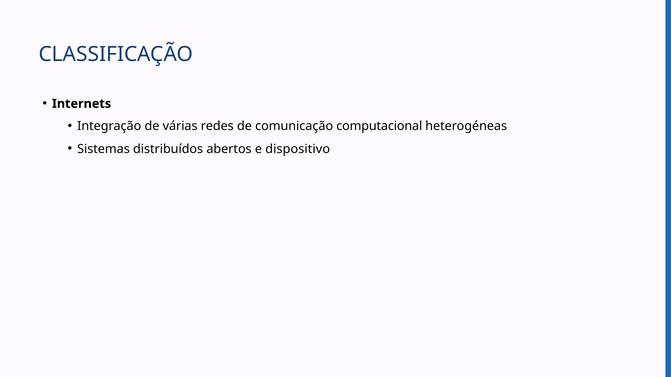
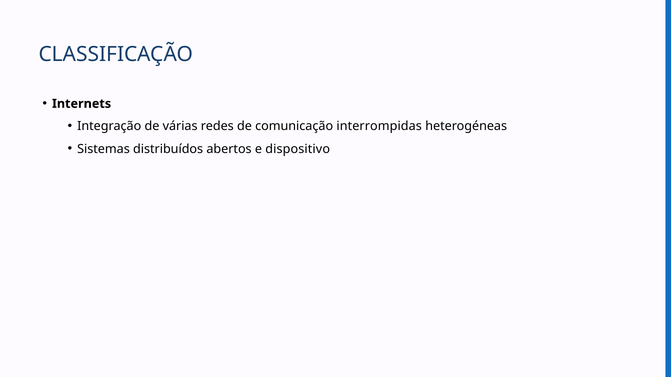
computacional: computacional -> interrompidas
